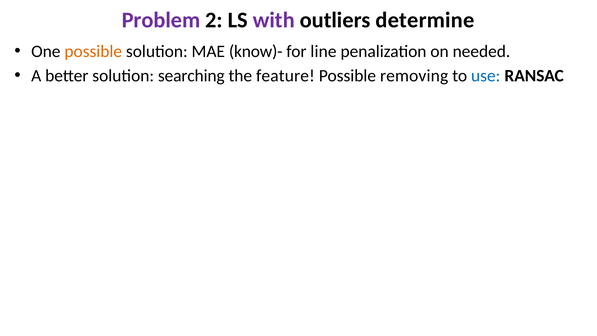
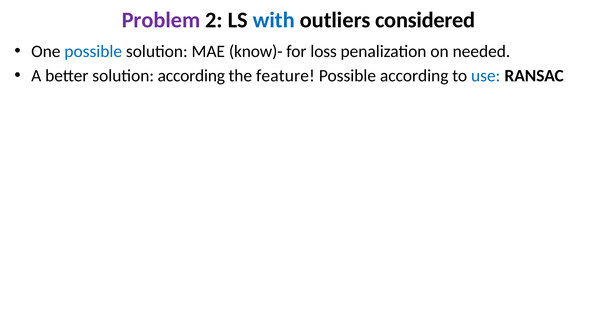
with colour: purple -> blue
determine: determine -> considered
possible at (93, 51) colour: orange -> blue
line: line -> loss
solution searching: searching -> according
Possible removing: removing -> according
